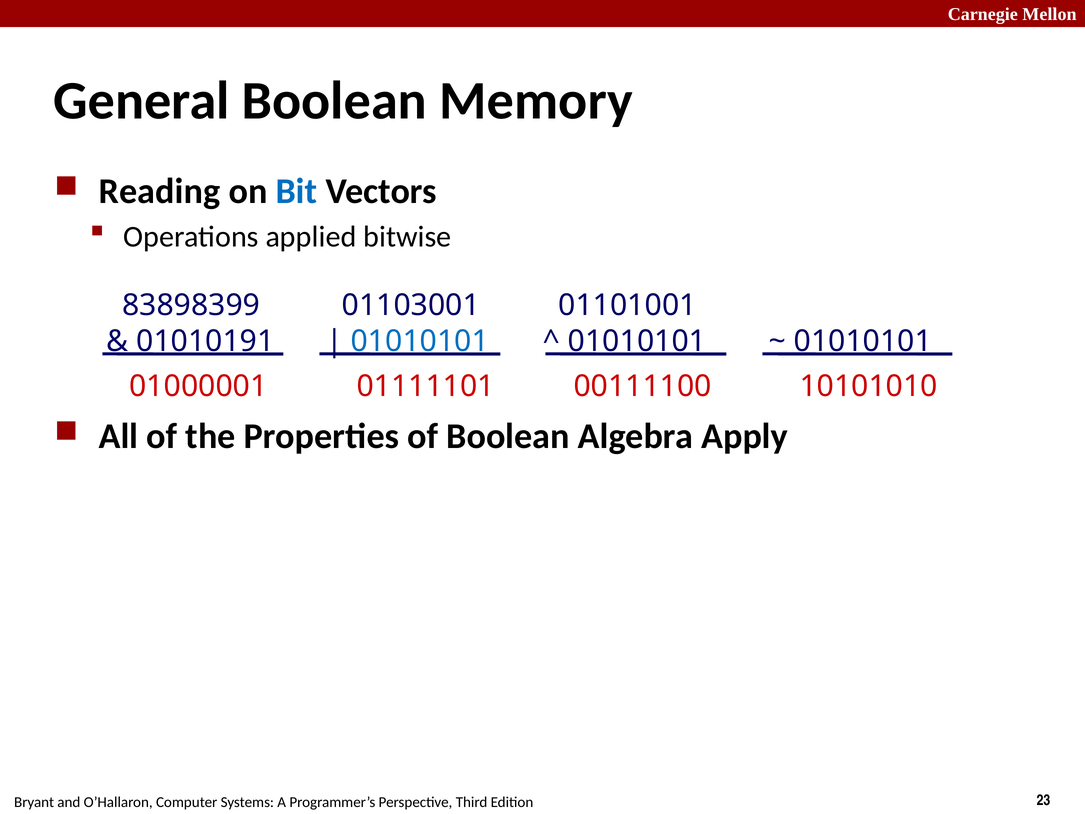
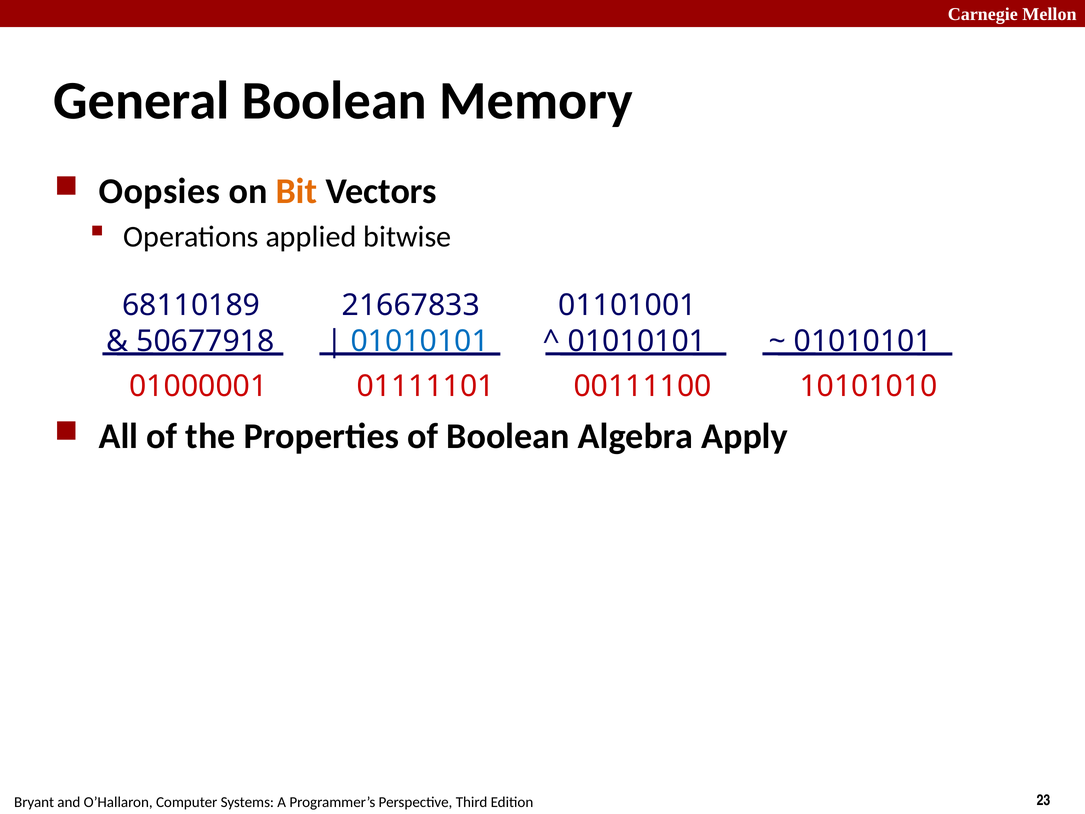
Reading: Reading -> Oopsies
Bit colour: blue -> orange
83898399: 83898399 -> 68110189
01103001: 01103001 -> 21667833
01010191: 01010191 -> 50677918
